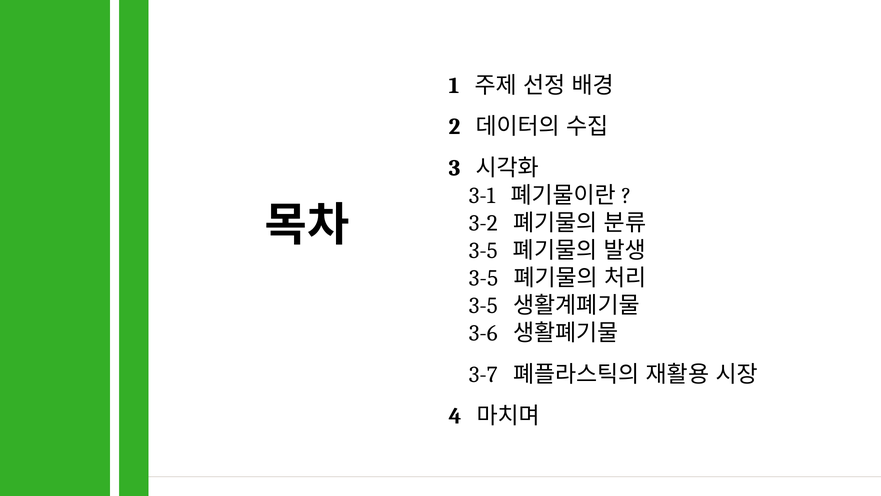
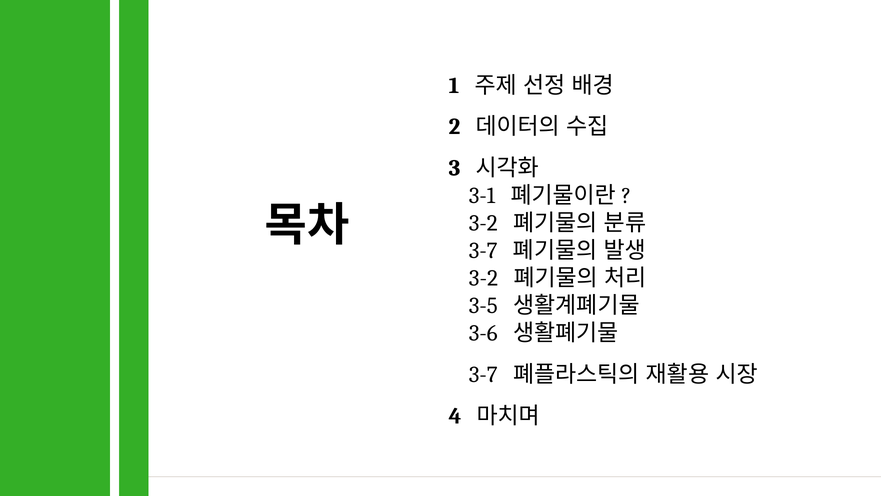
3-5 at (483, 251): 3-5 -> 3-7
3-5 at (483, 278): 3-5 -> 3-2
